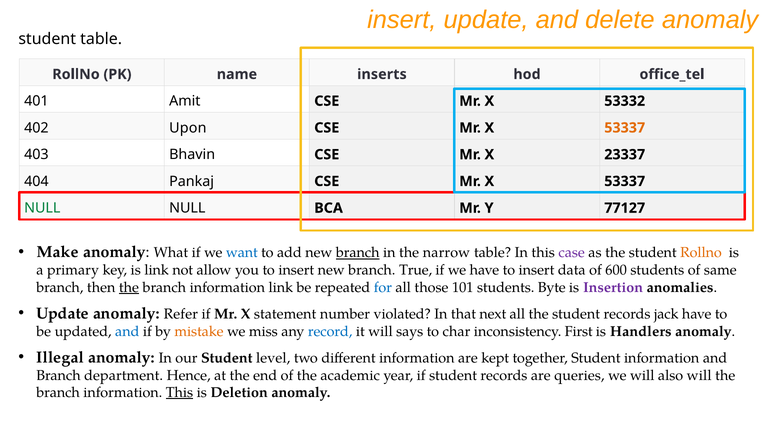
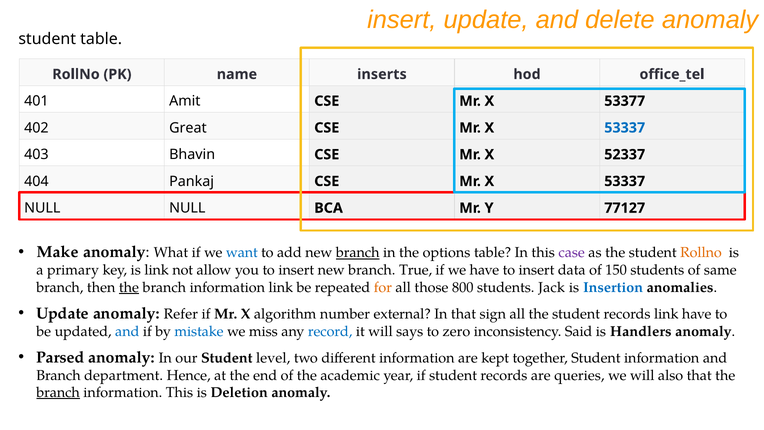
53332: 53332 -> 53377
Upon: Upon -> Great
53337 at (625, 128) colour: orange -> blue
23337: 23337 -> 52337
NULL at (42, 208) colour: green -> black
narrow: narrow -> options
600: 600 -> 150
for colour: blue -> orange
101: 101 -> 800
Byte: Byte -> Jack
Insertion colour: purple -> blue
statement: statement -> algorithm
violated: violated -> external
next: next -> sign
records jack: jack -> link
mistake colour: orange -> blue
char: char -> zero
First: First -> Said
Illegal: Illegal -> Parsed
also will: will -> that
branch at (58, 392) underline: none -> present
This at (179, 392) underline: present -> none
